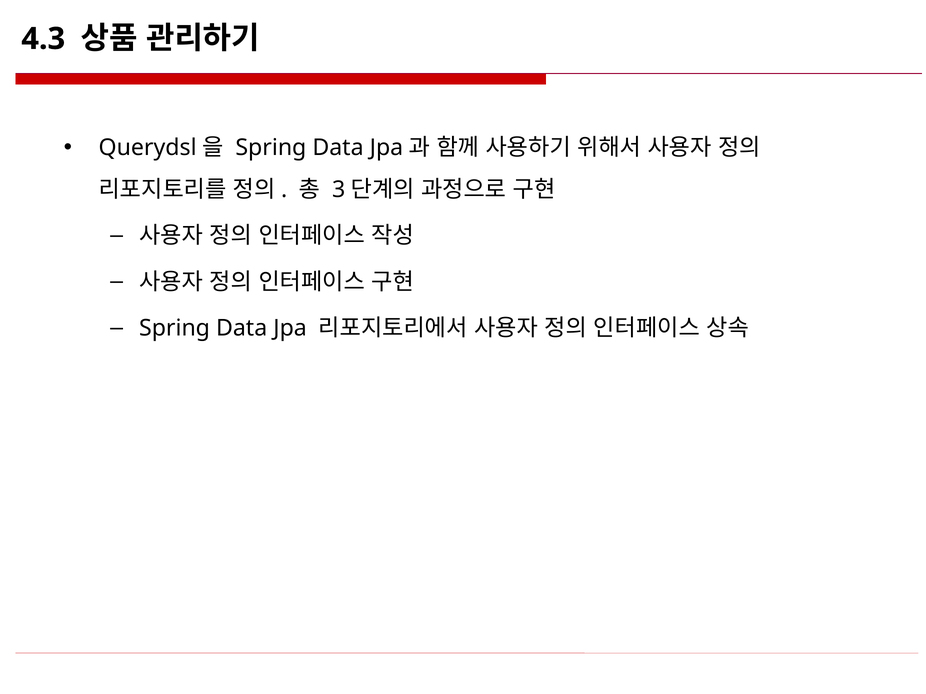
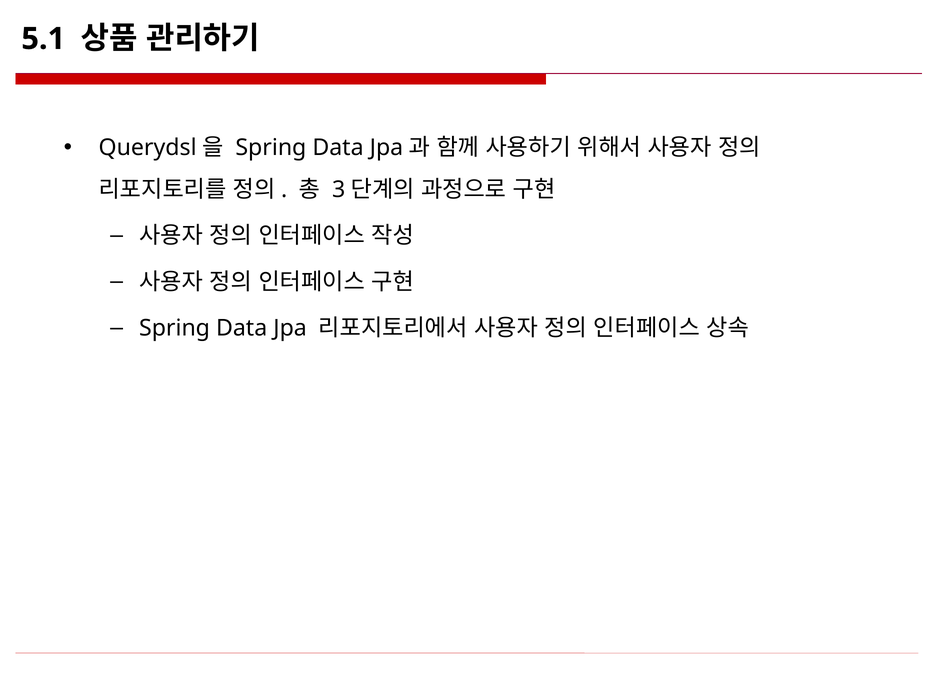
4.3: 4.3 -> 5.1
